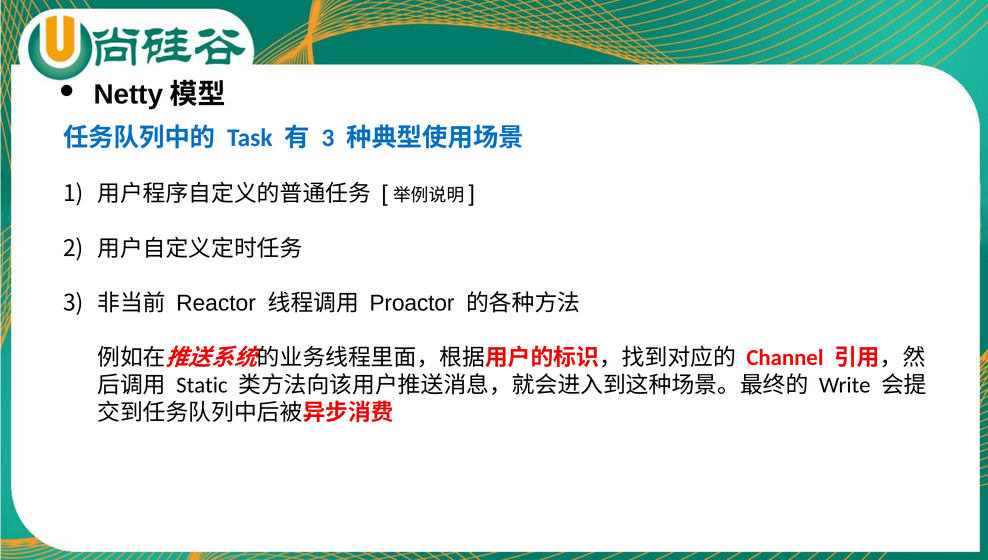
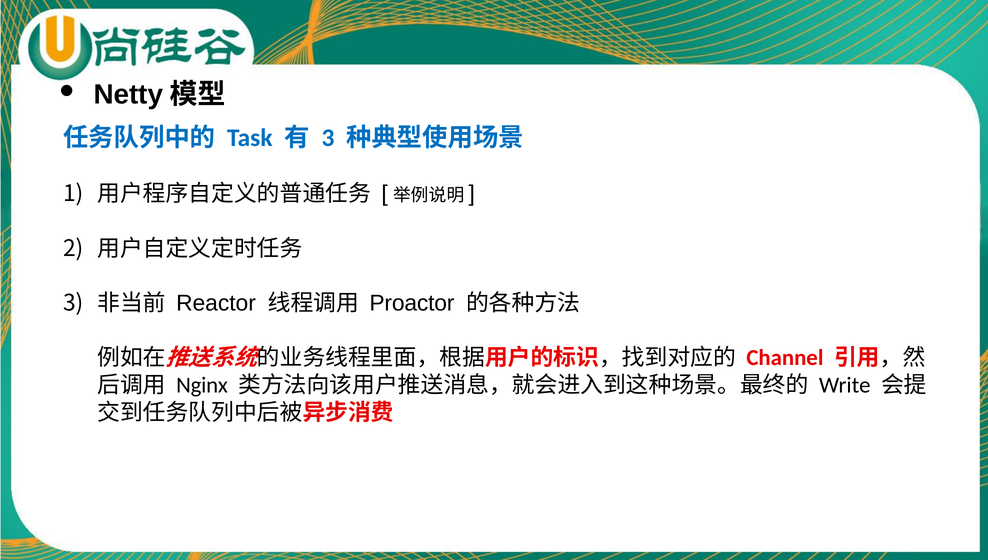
Static: Static -> Nginx
